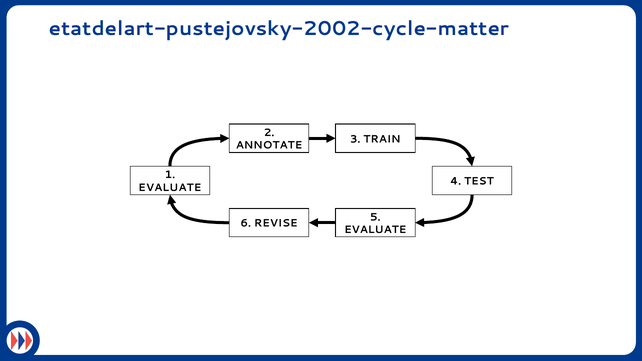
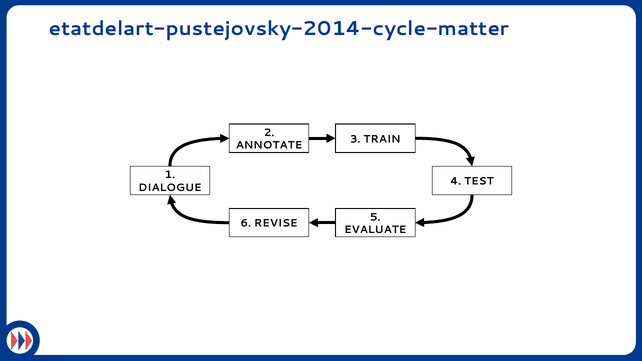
etatdelart-pustejovsky-2002-cycle-matter: etatdelart-pustejovsky-2002-cycle-matter -> etatdelart-pustejovsky-2014-cycle-matter
EVALUATE at (170, 188): EVALUATE -> DIALOGUE
